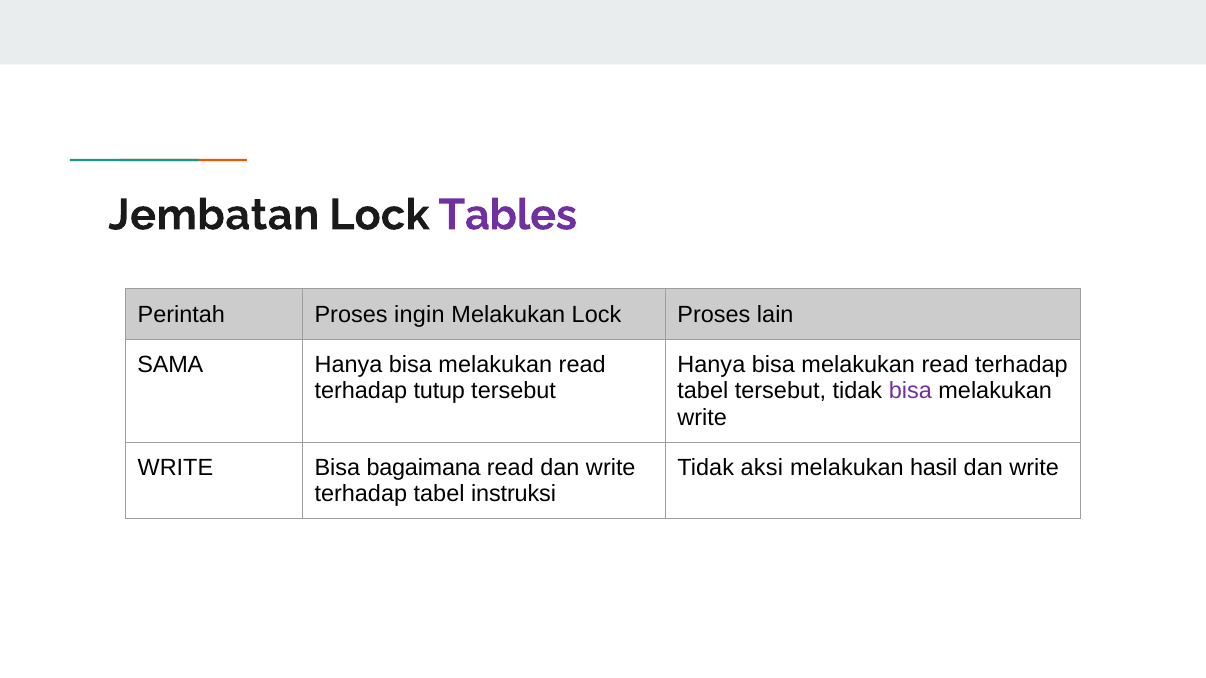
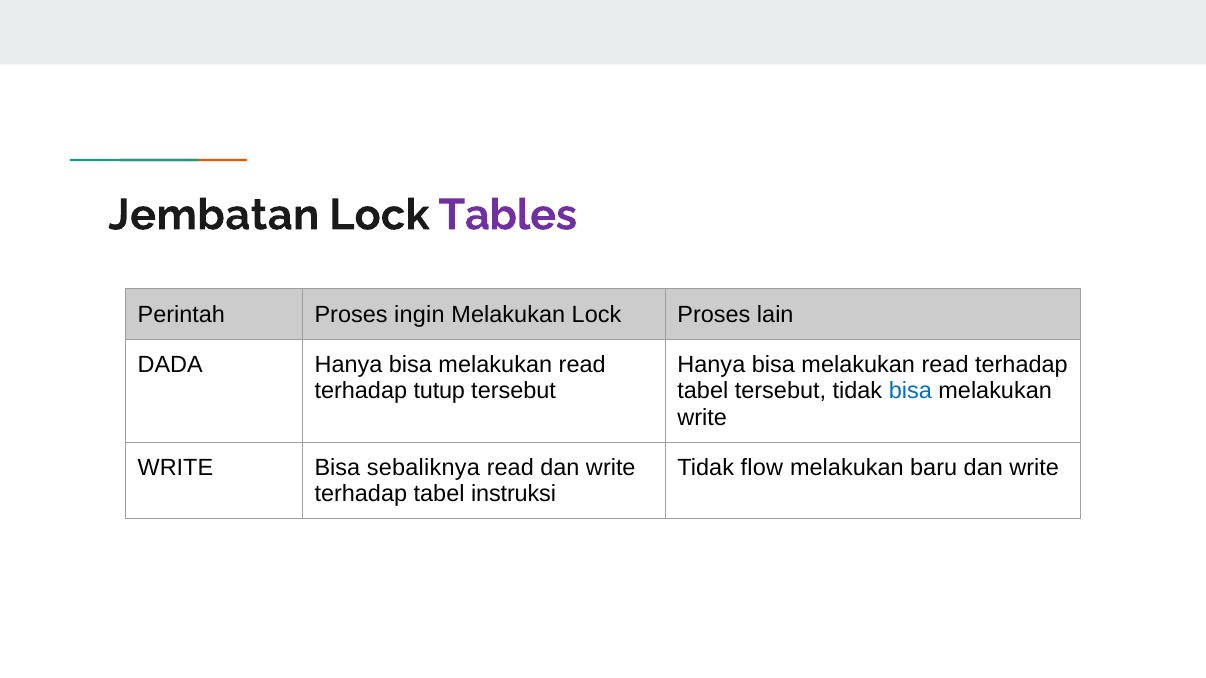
SAMA: SAMA -> DADA
bisa at (910, 391) colour: purple -> blue
bagaimana: bagaimana -> sebaliknya
aksi: aksi -> flow
hasil: hasil -> baru
